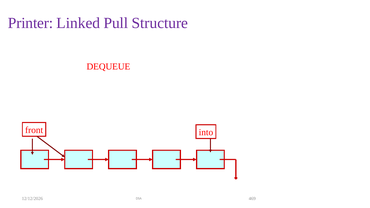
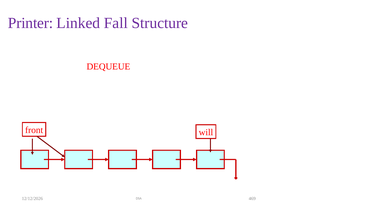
Pull: Pull -> Fall
into: into -> will
